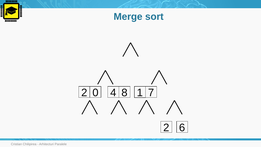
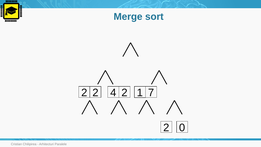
0 at (95, 93): 0 -> 2
4 8: 8 -> 2
6: 6 -> 0
